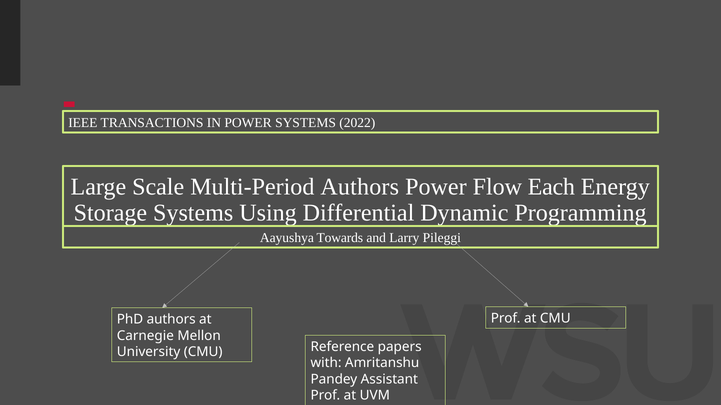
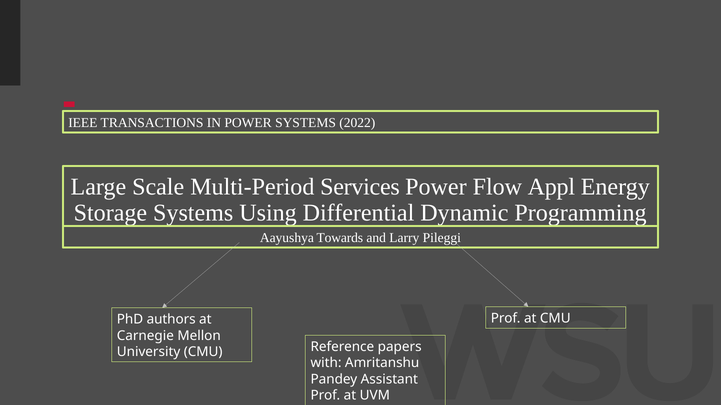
Multi-Period Authors: Authors -> Services
Each: Each -> Appl
